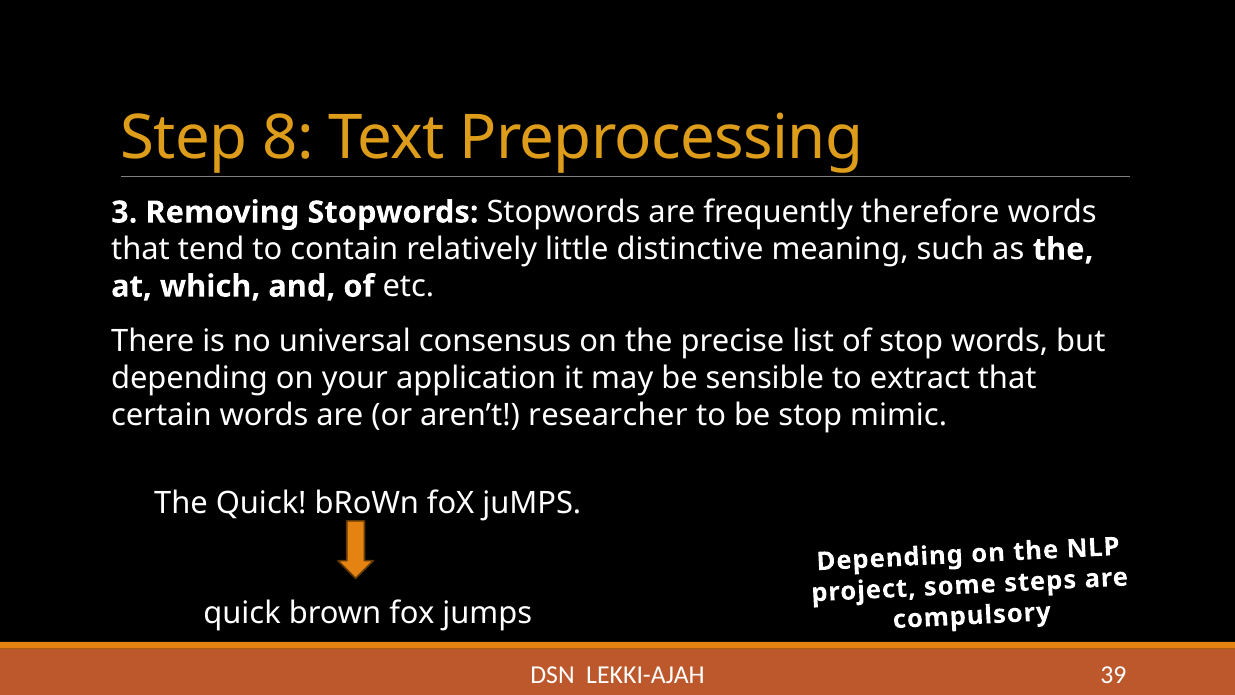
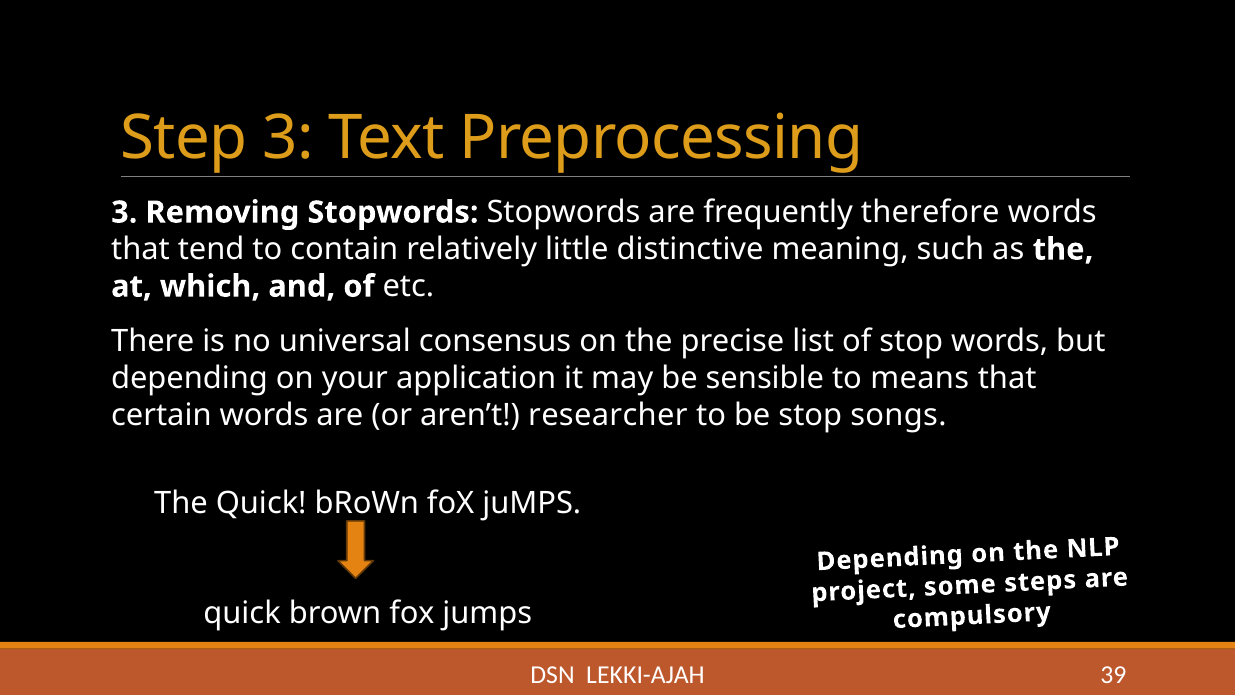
Step 8: 8 -> 3
extract: extract -> means
mimic: mimic -> songs
